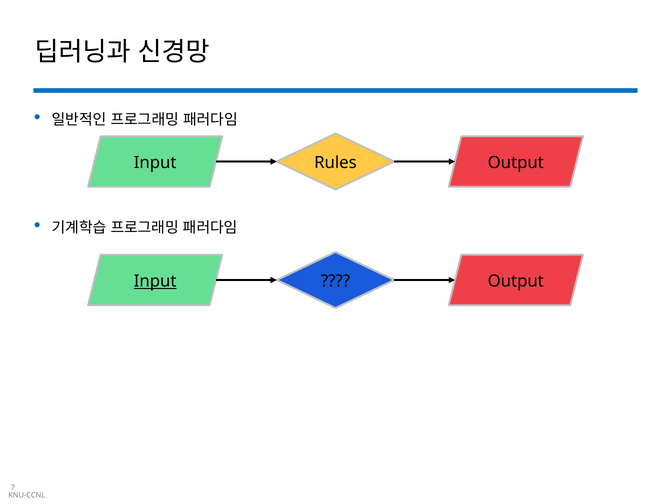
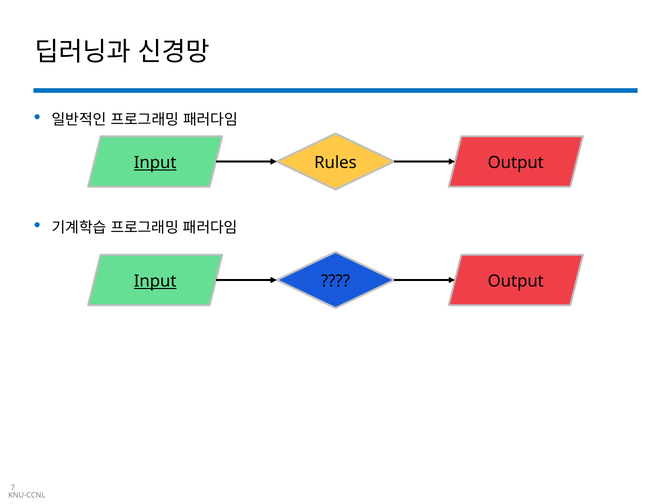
Input at (155, 162) underline: none -> present
